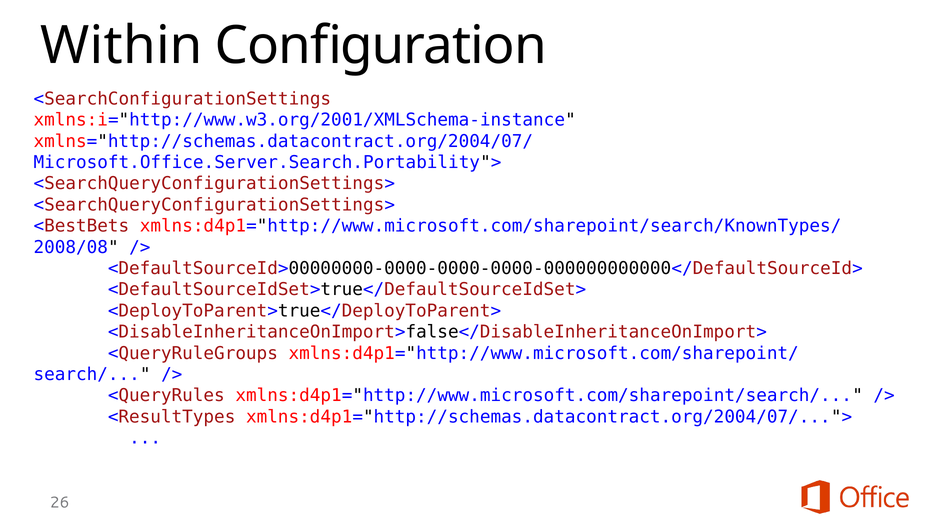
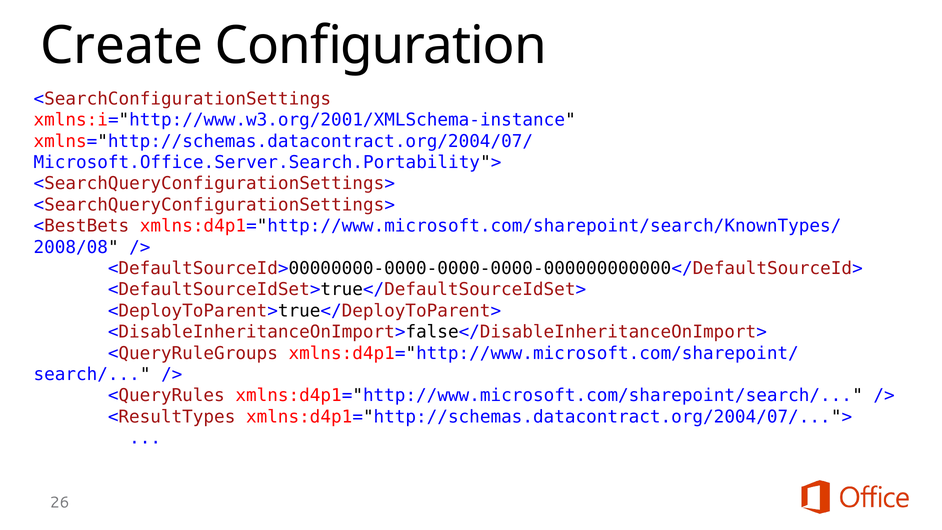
Within: Within -> Create
